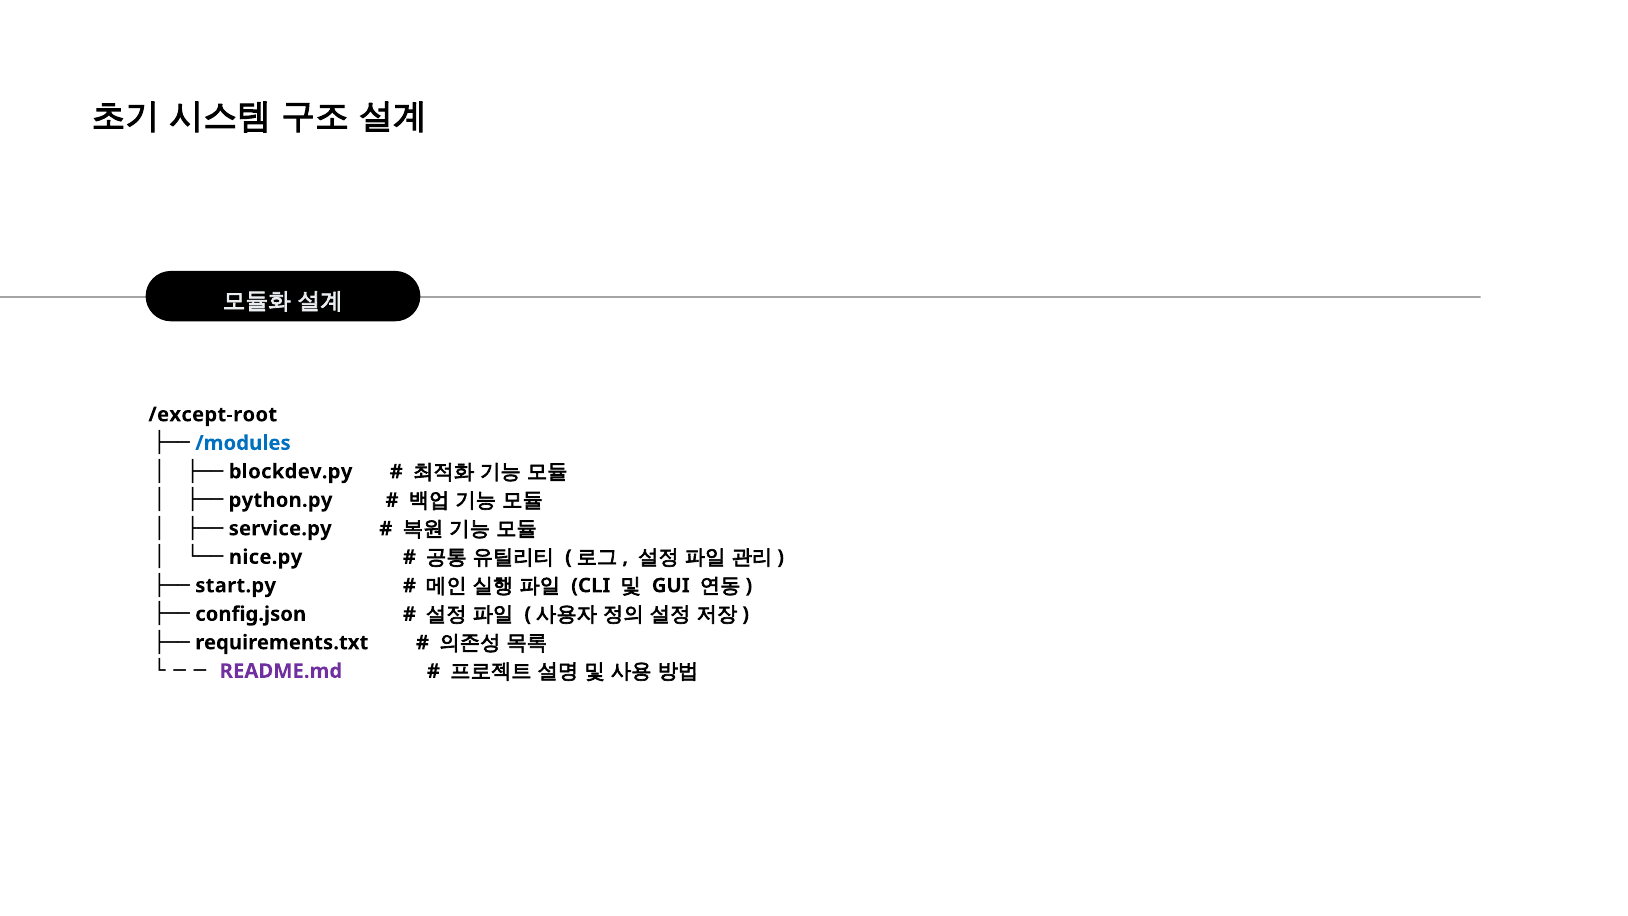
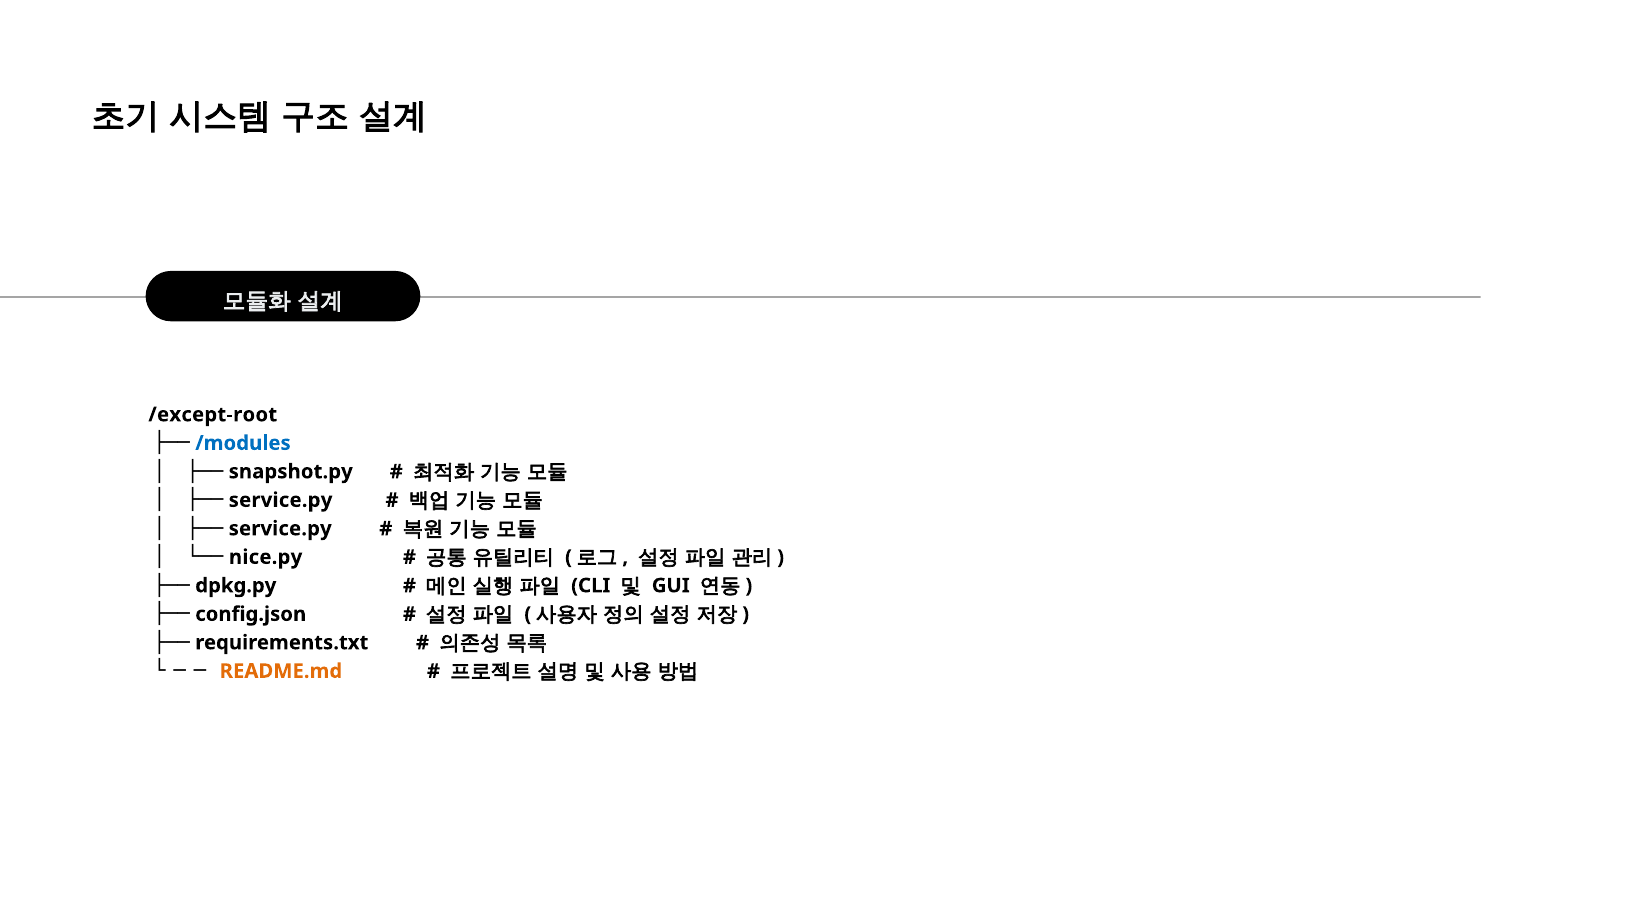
blockdev.py: blockdev.py -> snapshot.py
python.py at (281, 500): python.py -> service.py
start.py: start.py -> dpkg.py
README.md colour: purple -> orange
